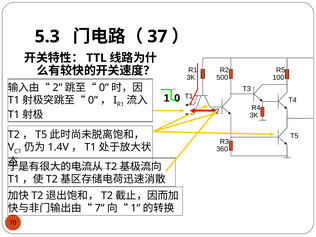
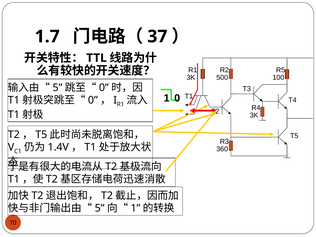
5.3: 5.3 -> 1.7
2 at (57, 88): 2 -> 5
7 at (100, 208): 7 -> 5
